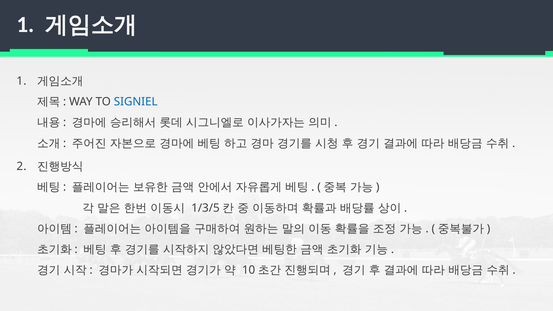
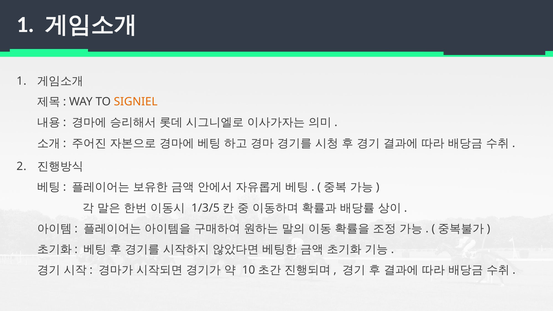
SIGNIEL colour: blue -> orange
